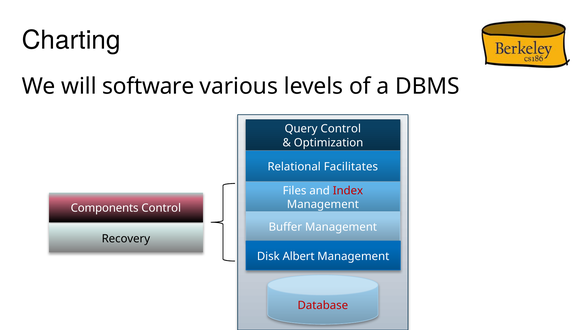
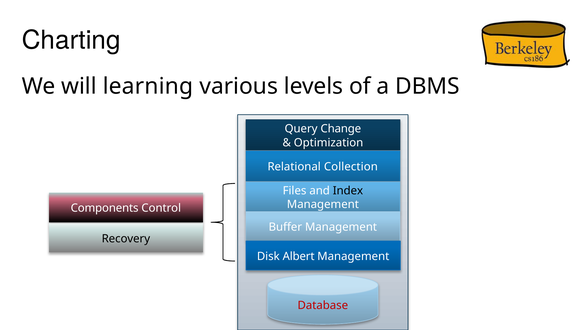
software: software -> learning
Query Control: Control -> Change
Facilitates: Facilitates -> Collection
Index colour: red -> black
